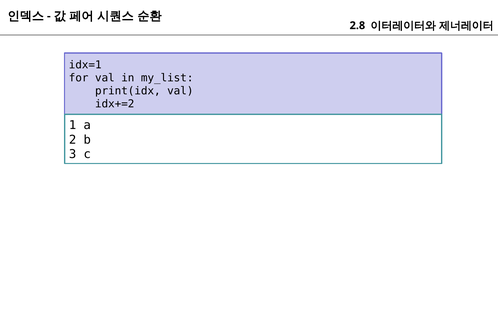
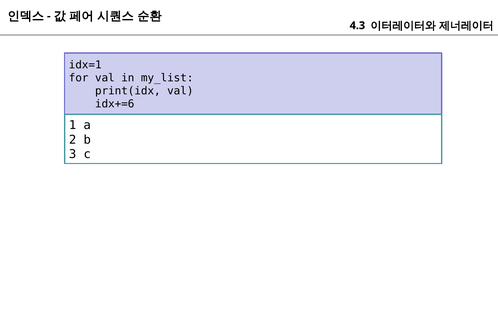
2.8: 2.8 -> 4.3
idx+=2: idx+=2 -> idx+=6
